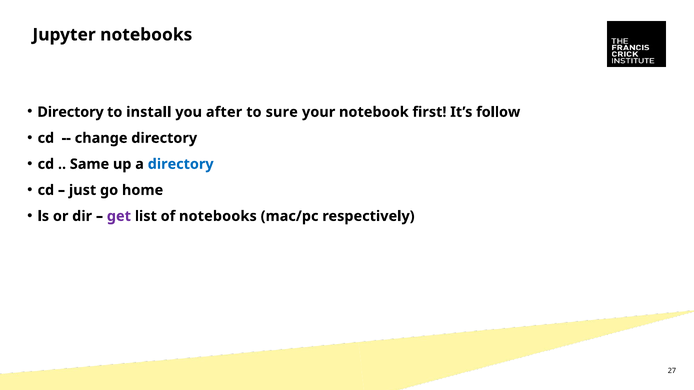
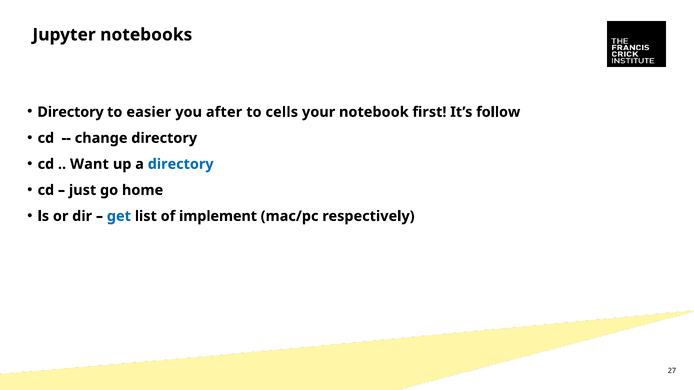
install: install -> easier
sure: sure -> cells
Same: Same -> Want
get colour: purple -> blue
of notebooks: notebooks -> implement
